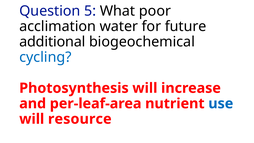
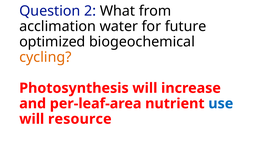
5: 5 -> 2
poor: poor -> from
additional: additional -> optimized
cycling colour: blue -> orange
